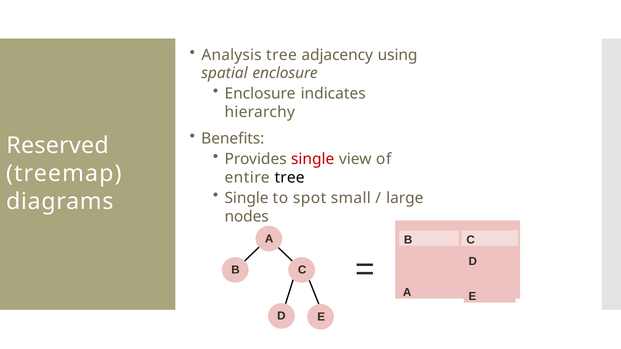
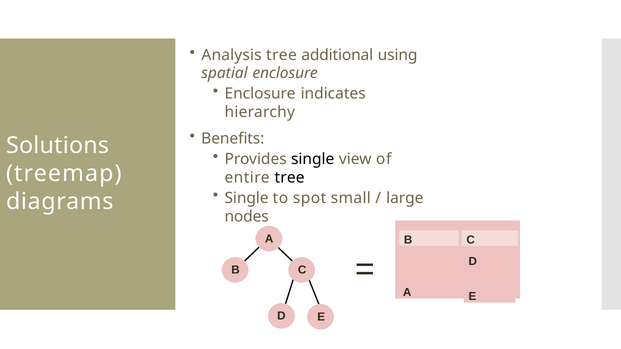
adjacency: adjacency -> additional
Reserved: Reserved -> Solutions
single at (313, 159) colour: red -> black
